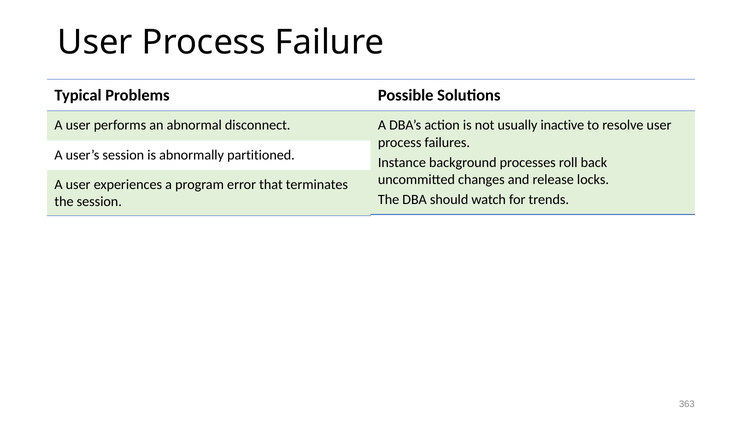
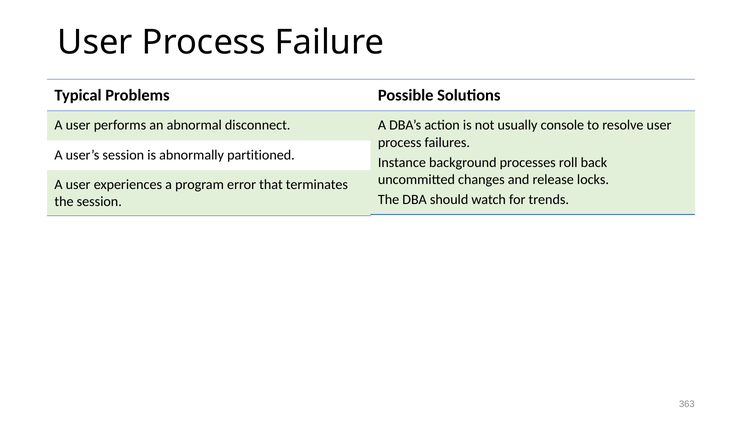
inactive: inactive -> console
